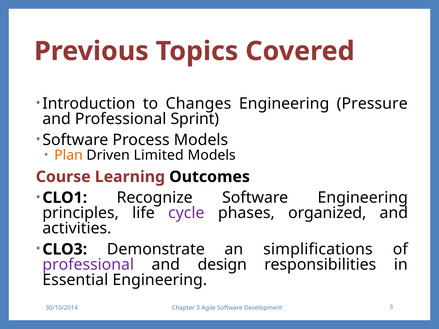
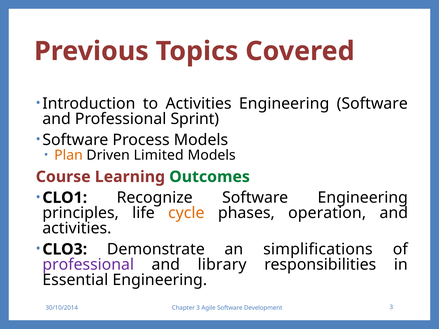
to Changes: Changes -> Activities
Engineering Pressure: Pressure -> Software
Outcomes colour: black -> green
cycle colour: purple -> orange
organized: organized -> operation
design: design -> library
